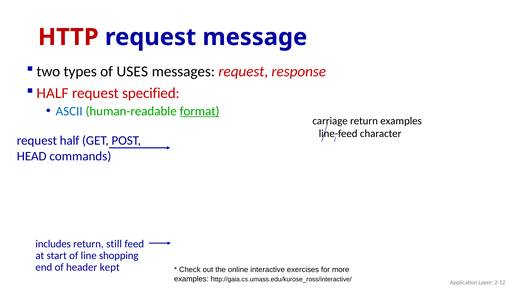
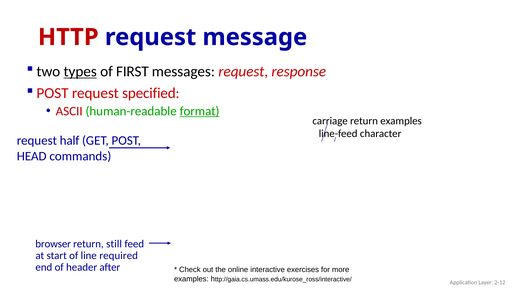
types underline: none -> present
USES: USES -> FIRST
HALF at (52, 93): HALF -> POST
ASCII colour: blue -> red
includes: includes -> browser
shopping: shopping -> required
kept: kept -> after
